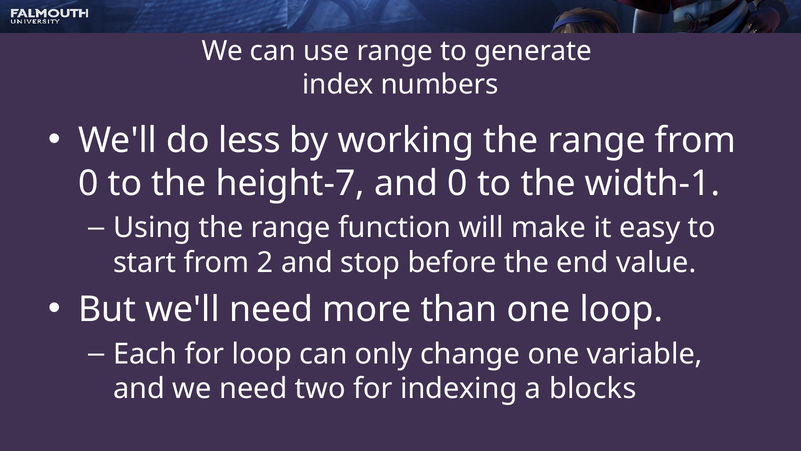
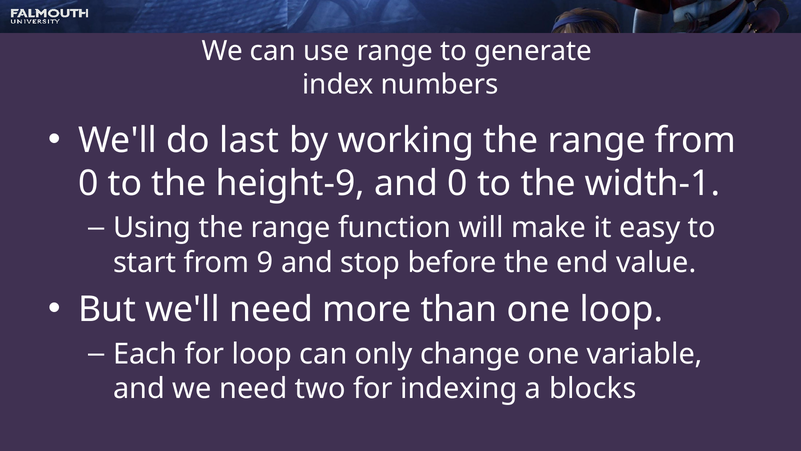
less: less -> last
height-7: height-7 -> height-9
2: 2 -> 9
